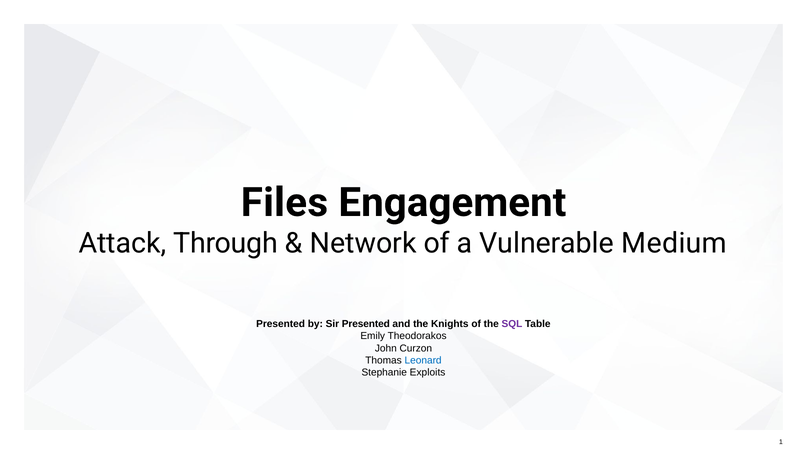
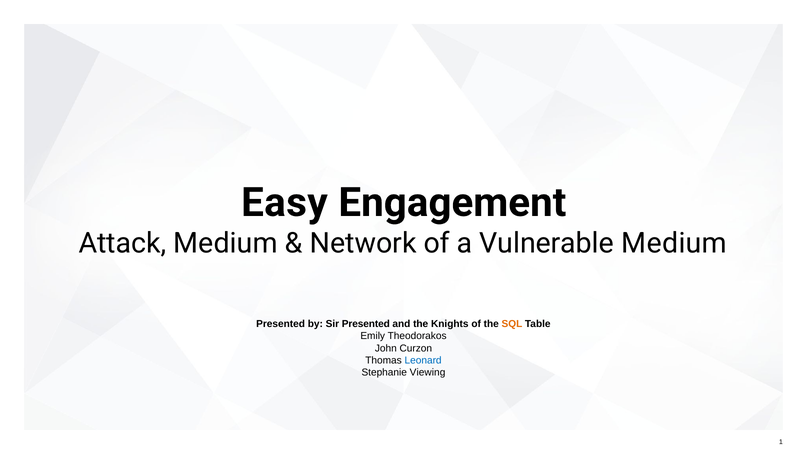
Files: Files -> Easy
Attack Through: Through -> Medium
SQL colour: purple -> orange
Exploits: Exploits -> Viewing
